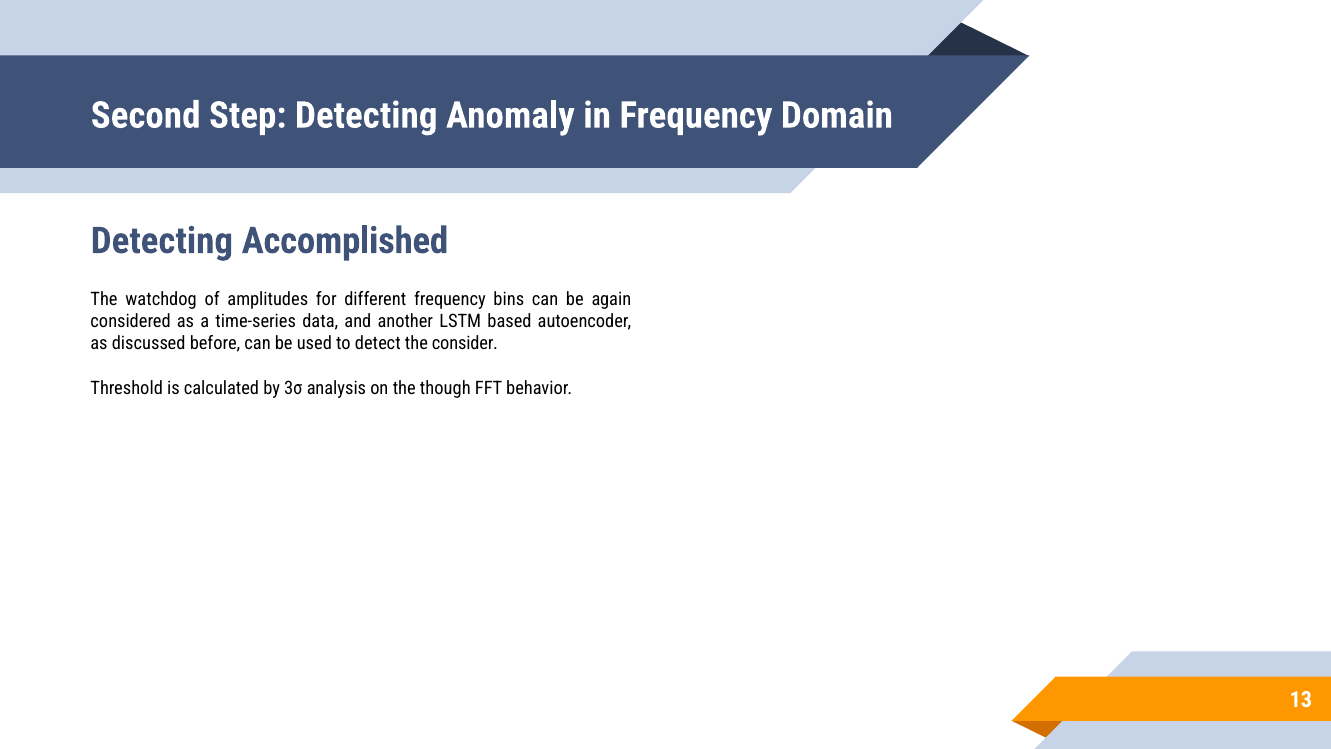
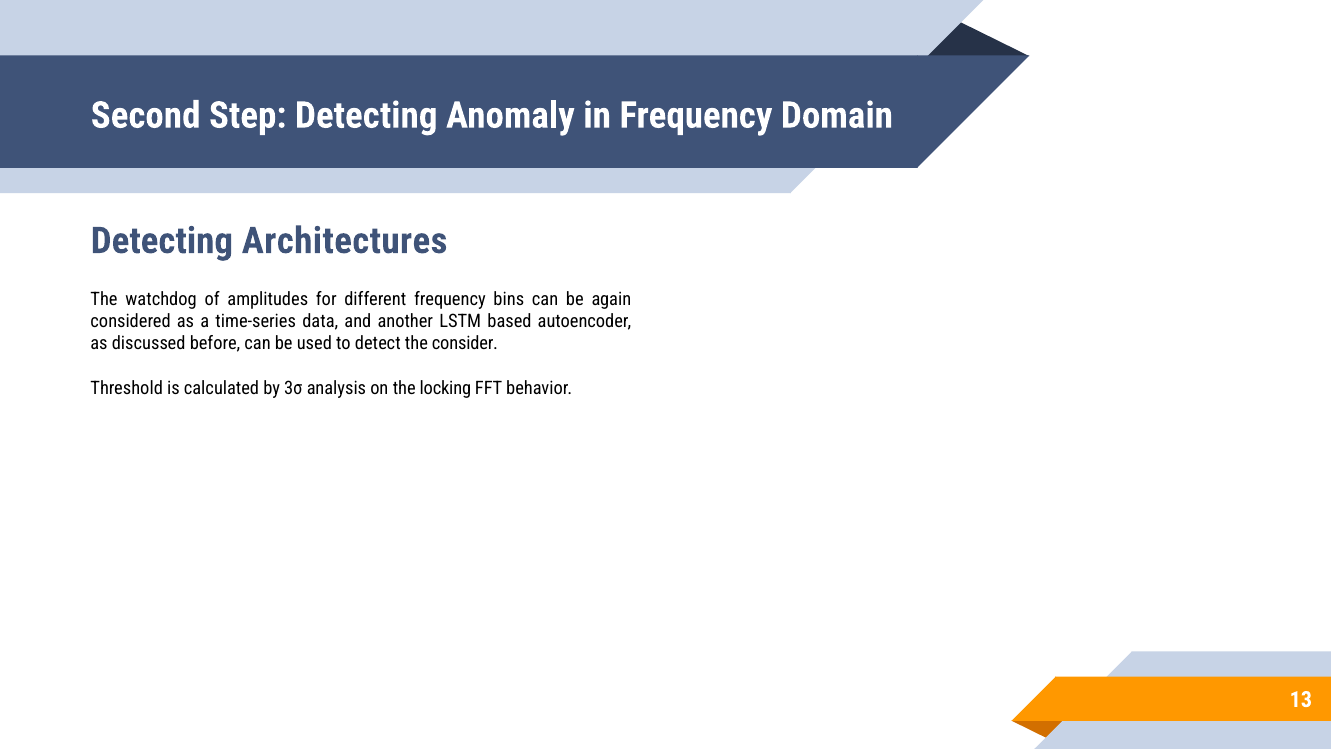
Accomplished: Accomplished -> Architectures
though: though -> locking
